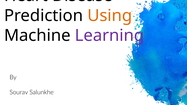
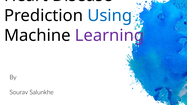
Using colour: orange -> blue
